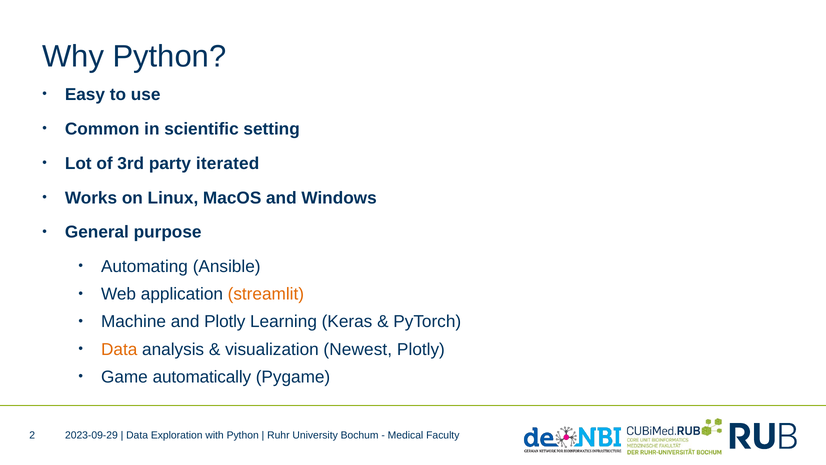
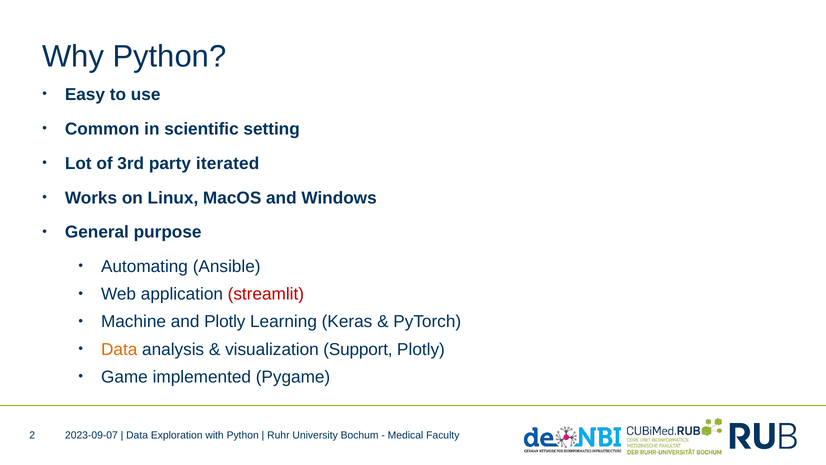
streamlit colour: orange -> red
Newest: Newest -> Support
automatically: automatically -> implemented
2023-09-29: 2023-09-29 -> 2023-09-07
